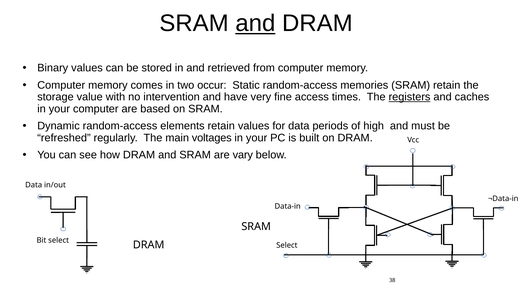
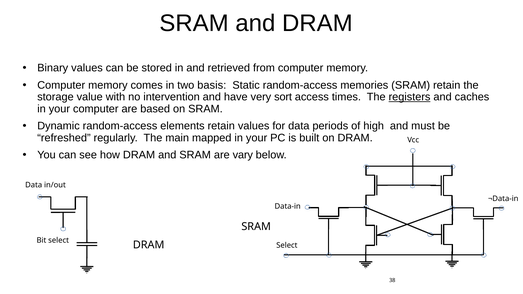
and at (255, 23) underline: present -> none
occur: occur -> basis
fine: fine -> sort
voltages: voltages -> mapped
